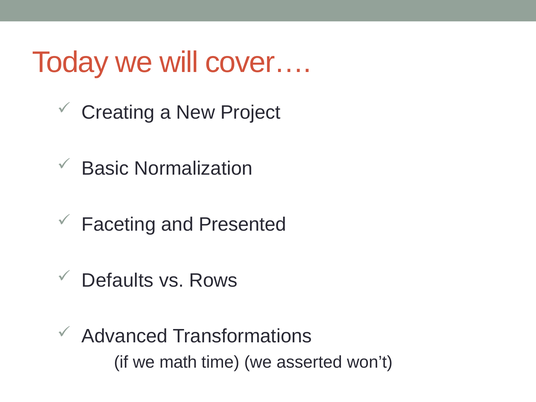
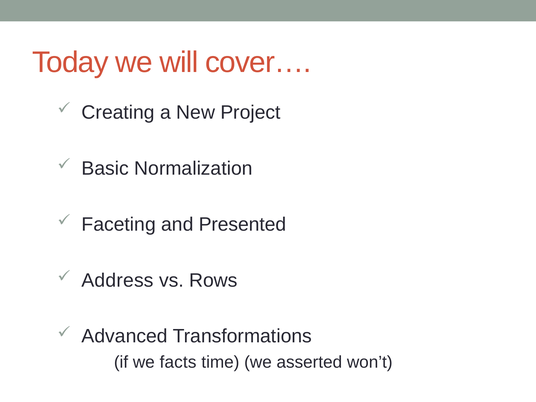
Defaults: Defaults -> Address
math: math -> facts
